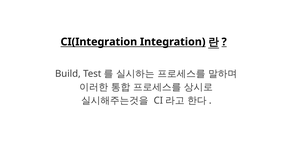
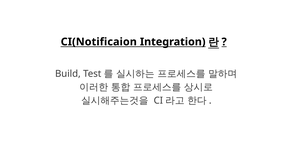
CI(Integration: CI(Integration -> CI(Notificaion
